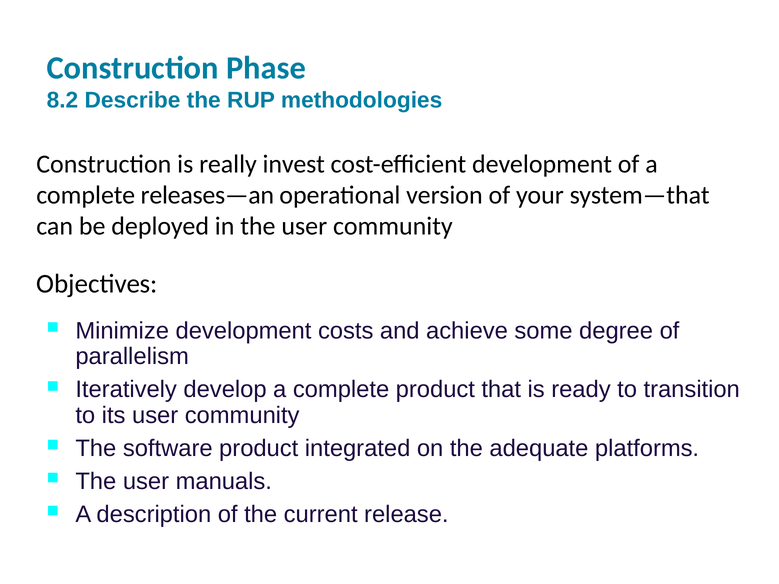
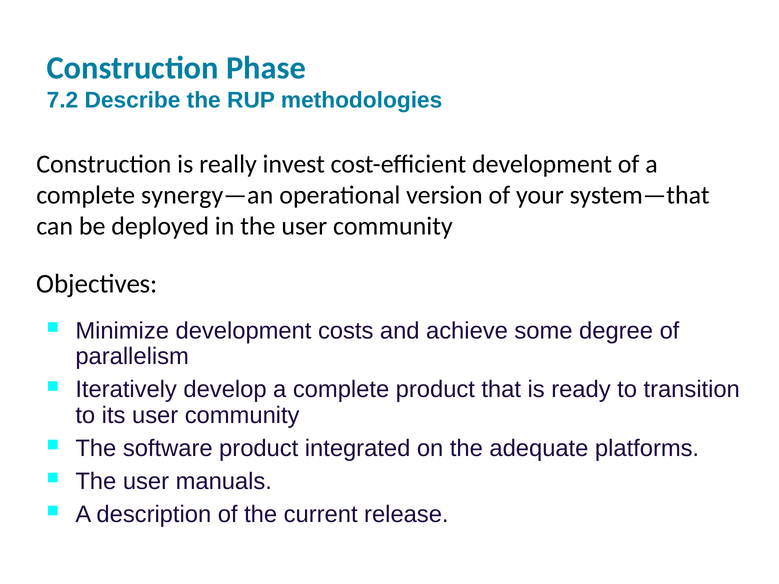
8.2: 8.2 -> 7.2
releases—an: releases—an -> synergy—an
